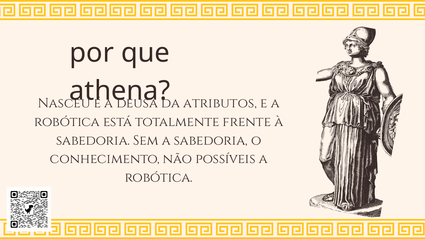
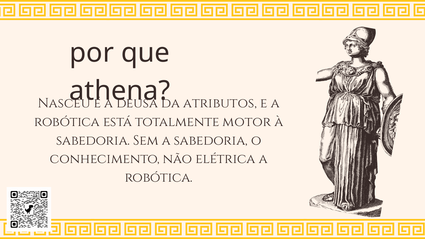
frente: frente -> motor
possíveis: possíveis -> elétrica
